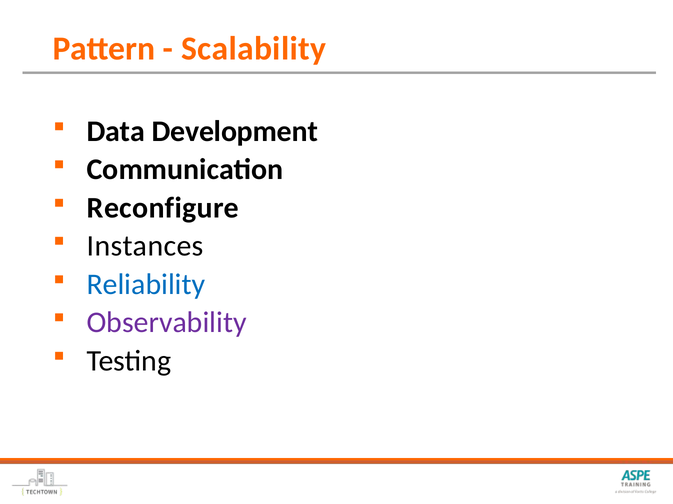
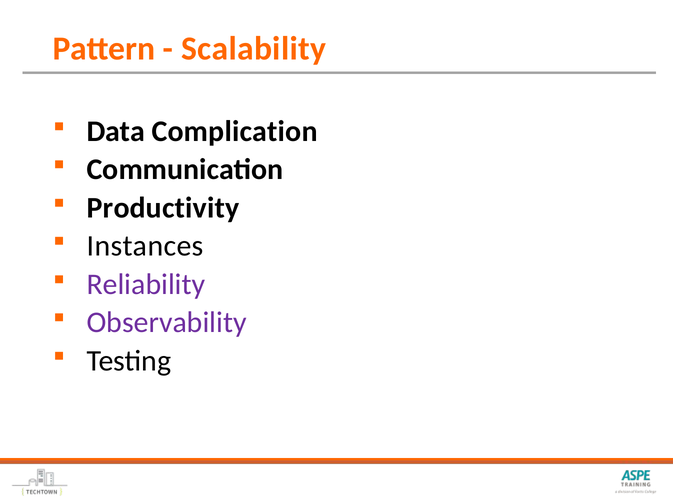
Development: Development -> Complication
Reconfigure: Reconfigure -> Productivity
Reliability colour: blue -> purple
